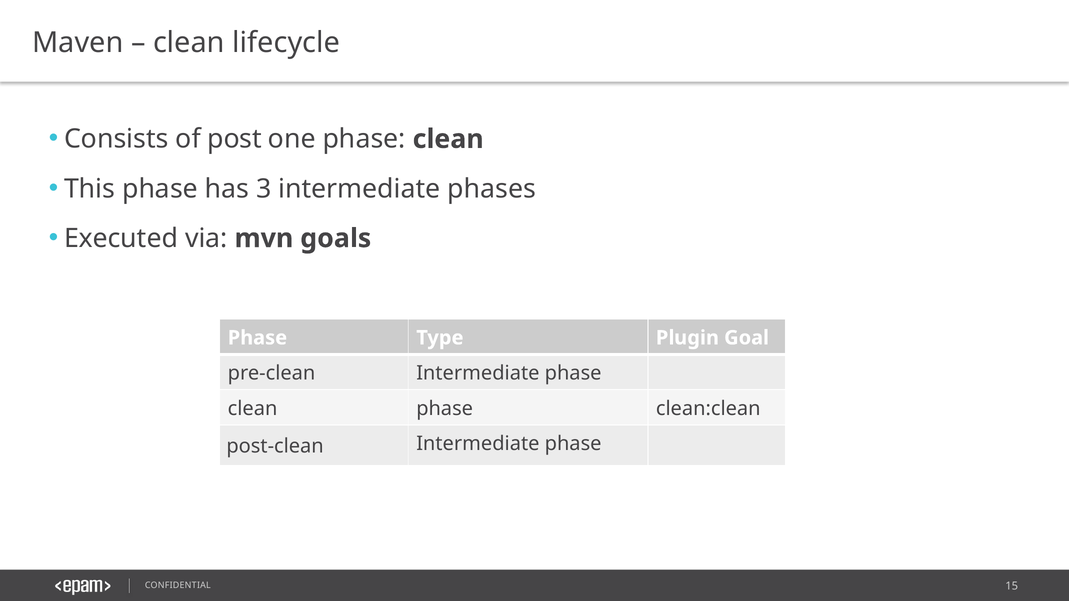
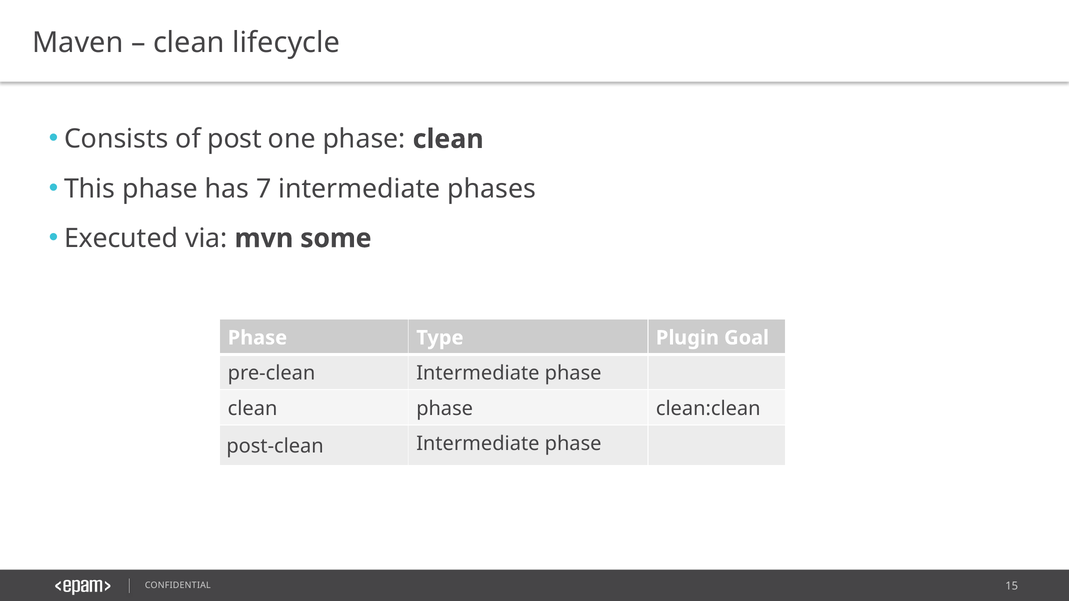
3: 3 -> 7
goals: goals -> some
